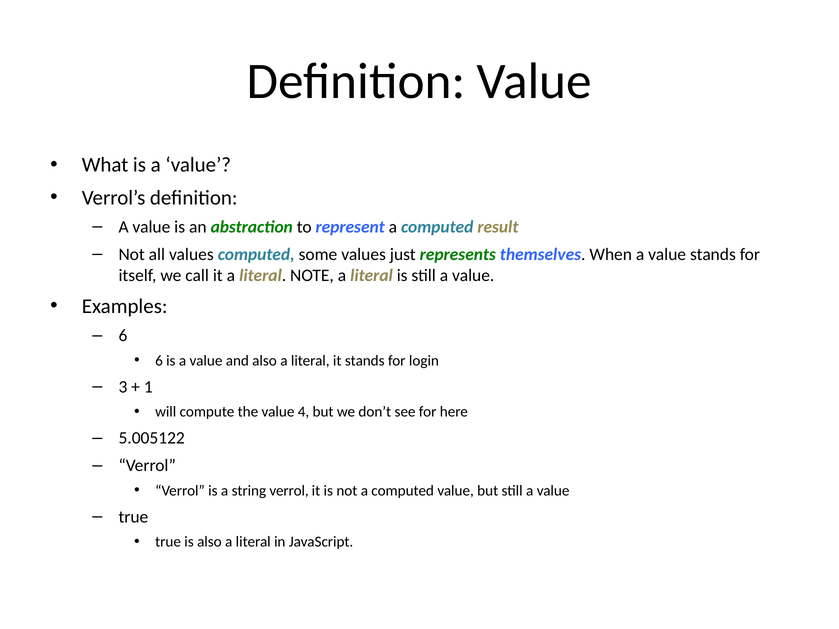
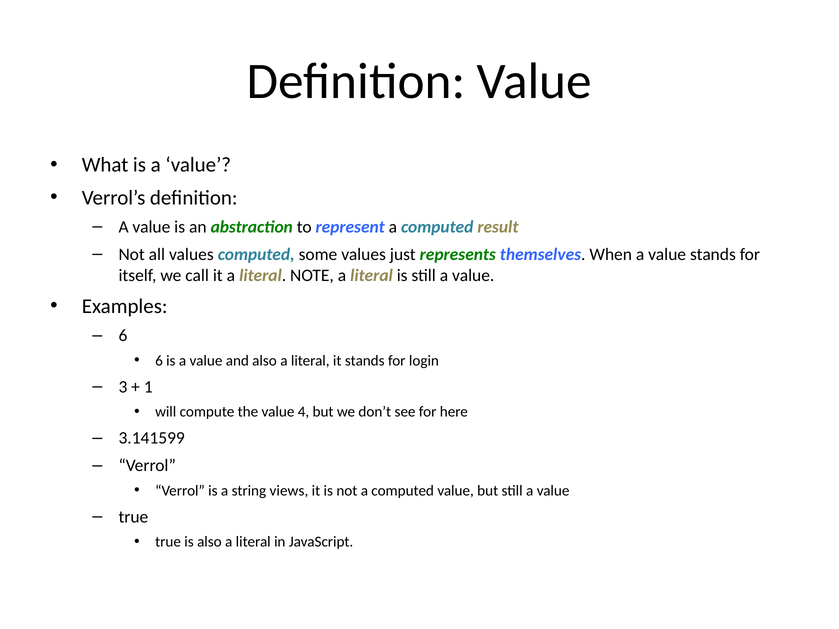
5.005122: 5.005122 -> 3.141599
string verrol: verrol -> views
